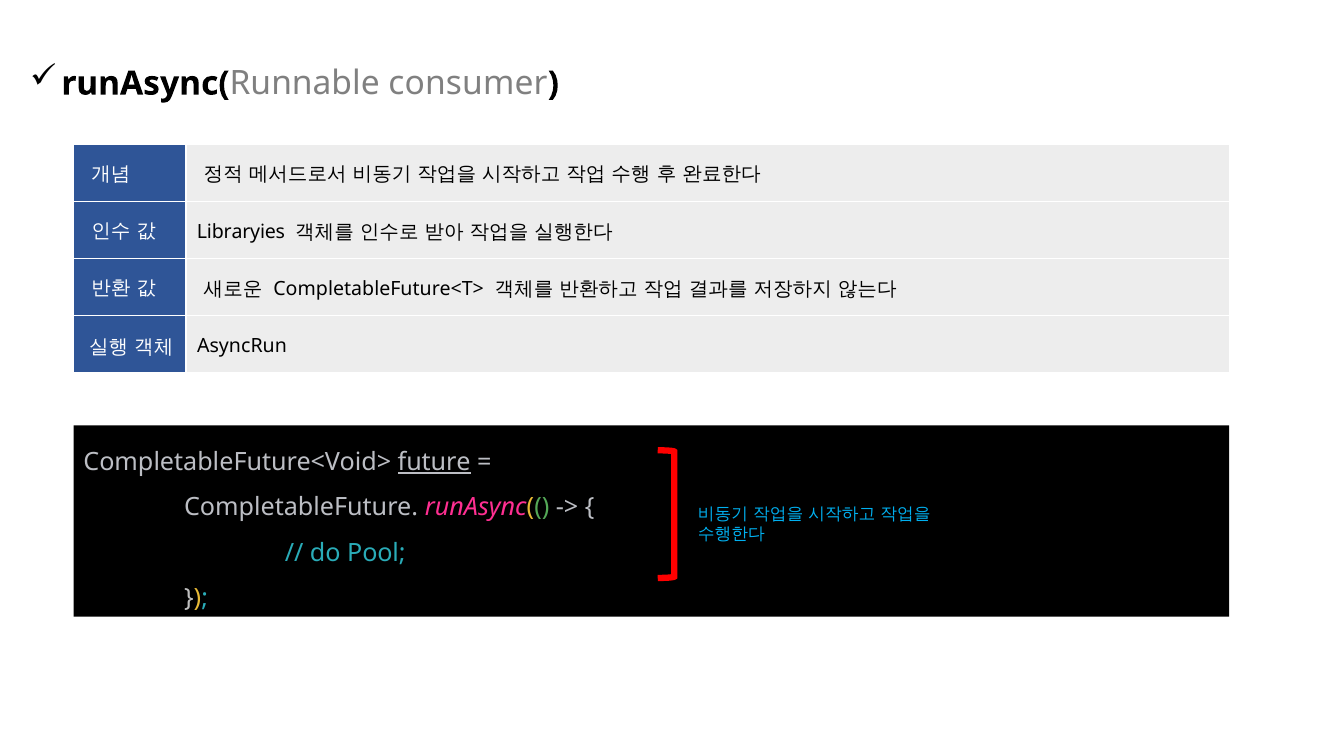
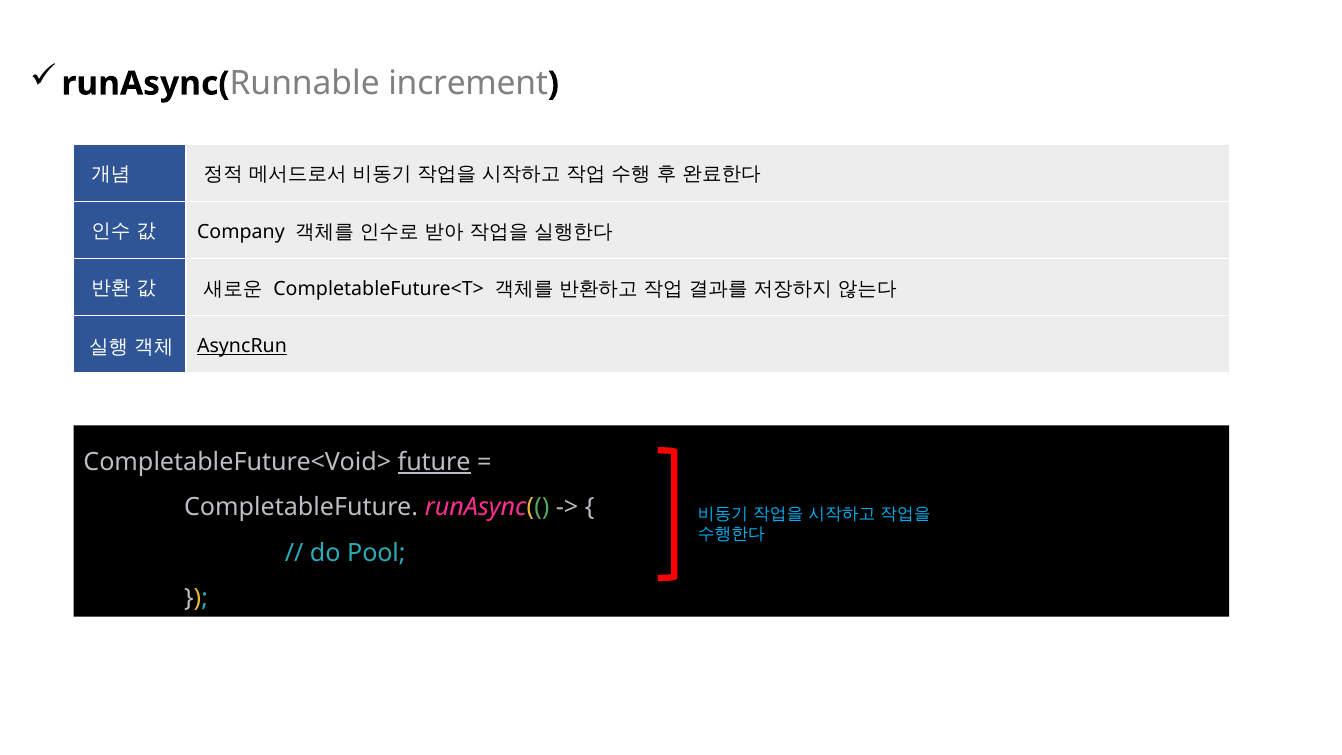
consumer: consumer -> increment
Libraryies: Libraryies -> Company
AsyncRun underline: none -> present
